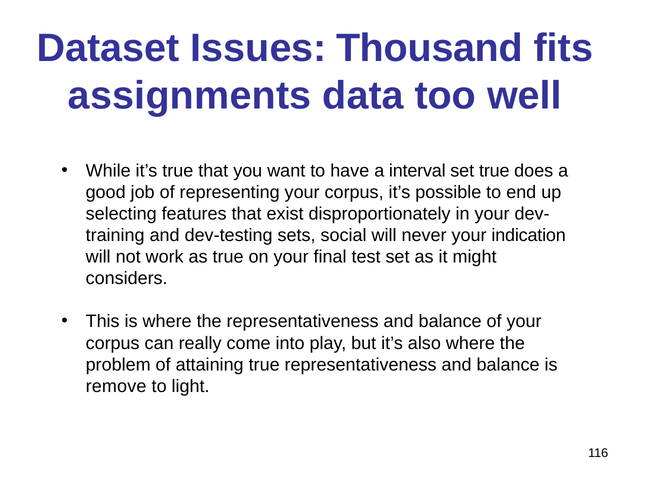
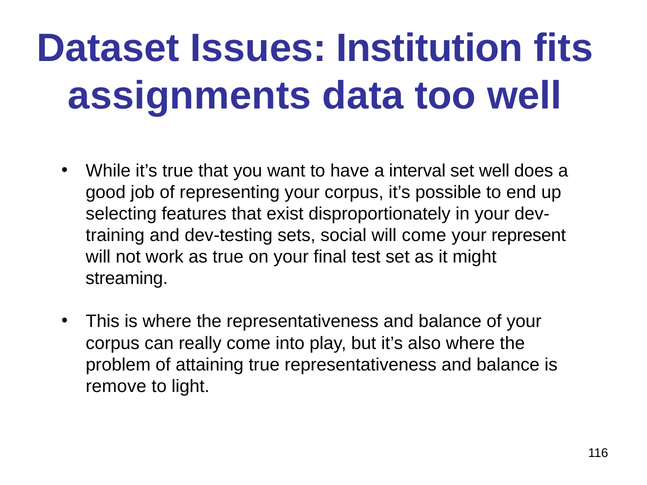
Thousand: Thousand -> Institution
set true: true -> well
will never: never -> come
indication: indication -> represent
considers: considers -> streaming
